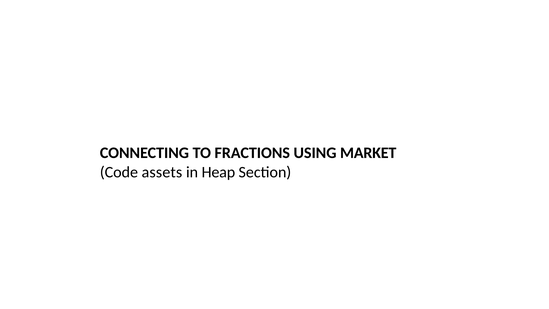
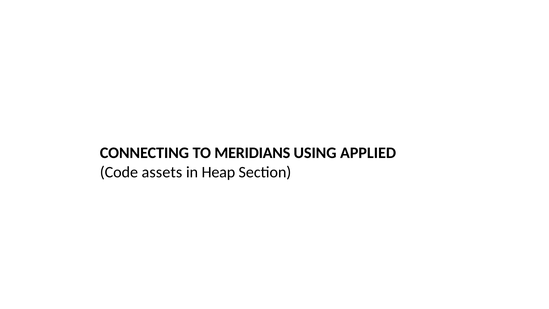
FRACTIONS: FRACTIONS -> MERIDIANS
MARKET: MARKET -> APPLIED
